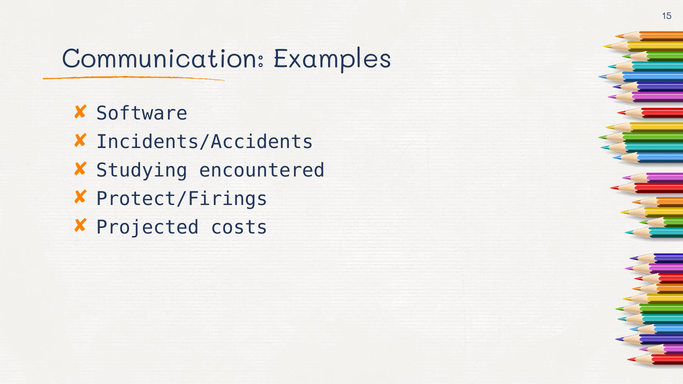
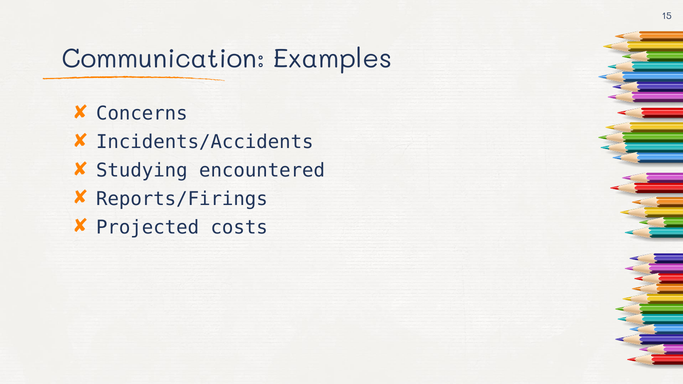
Software: Software -> Concerns
Protect/Firings: Protect/Firings -> Reports/Firings
